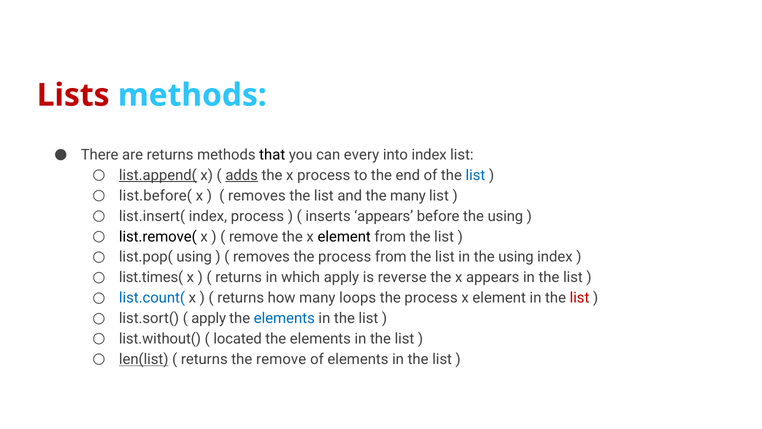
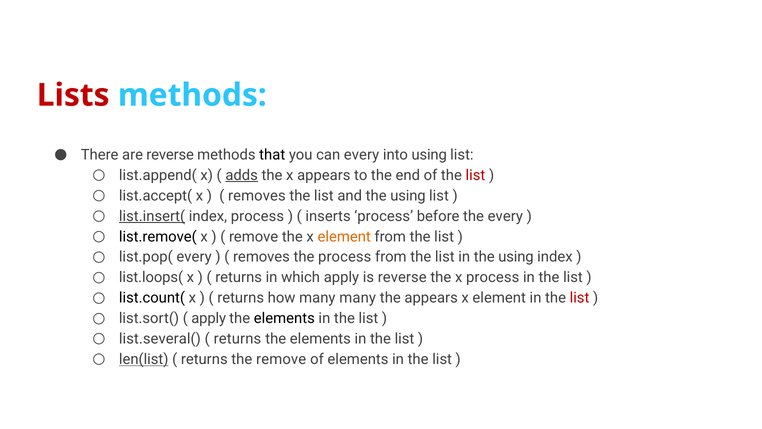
are returns: returns -> reverse
into index: index -> using
list.append( underline: present -> none
x process: process -> appears
list at (475, 175) colour: blue -> red
list.before(: list.before( -> list.accept(
and the many: many -> using
list.insert( underline: none -> present
inserts appears: appears -> process
before the using: using -> every
element at (344, 236) colour: black -> orange
list.pop( using: using -> every
list.times(: list.times( -> list.loops(
x appears: appears -> process
list.count( colour: blue -> black
many loops: loops -> many
process at (431, 298): process -> appears
elements at (284, 318) colour: blue -> black
list.without(: list.without( -> list.several(
located at (238, 339): located -> returns
